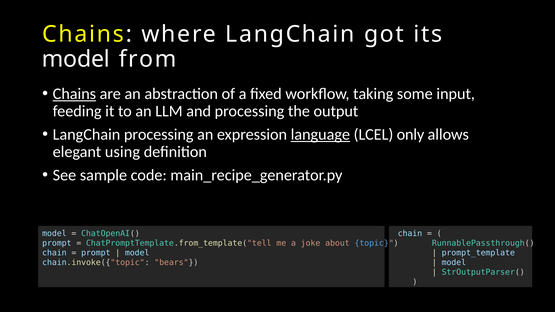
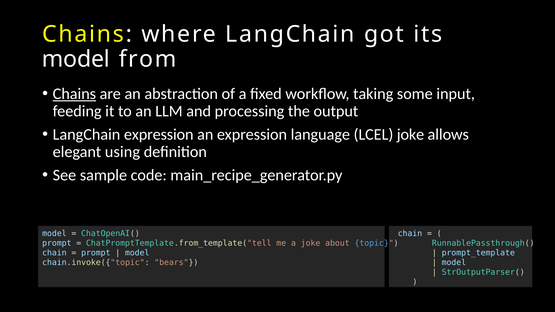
LangChain processing: processing -> expression
language underline: present -> none
LCEL only: only -> joke
